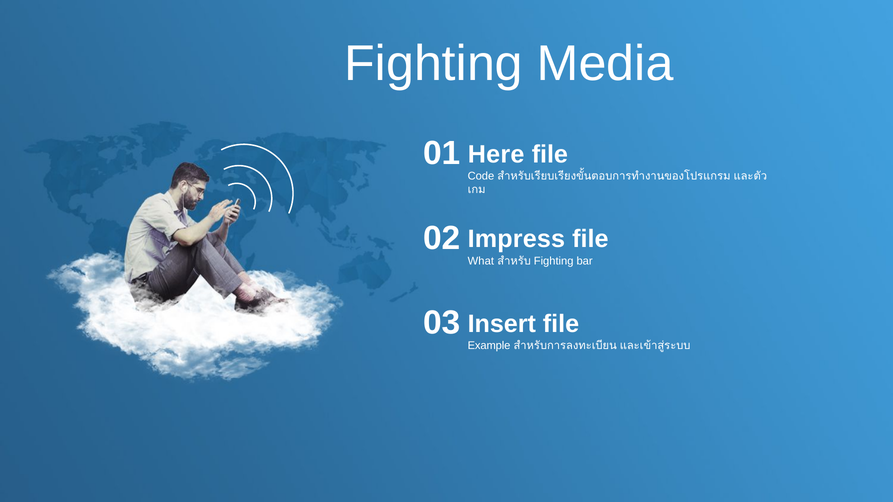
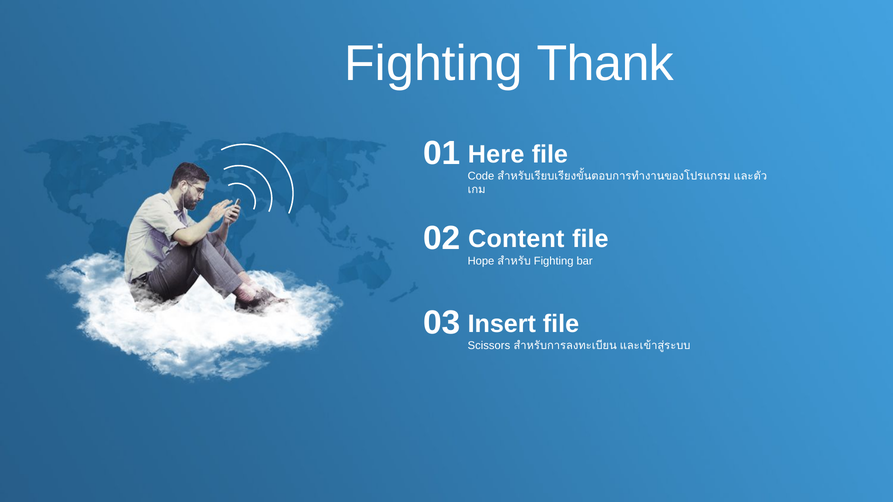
Media: Media -> Thank
Impress: Impress -> Content
What: What -> Hope
Example: Example -> Scissors
